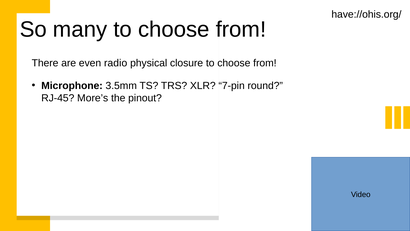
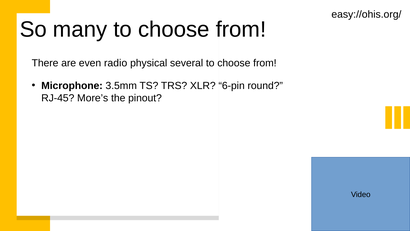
have://ohis.org/: have://ohis.org/ -> easy://ohis.org/
closure: closure -> several
7-pin: 7-pin -> 6-pin
